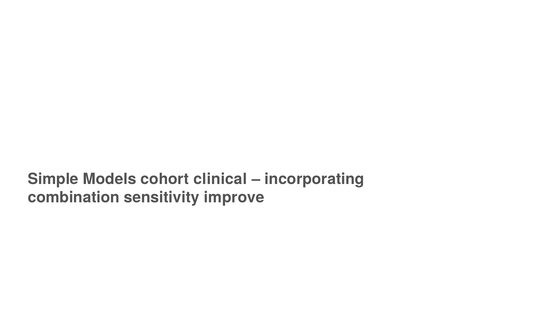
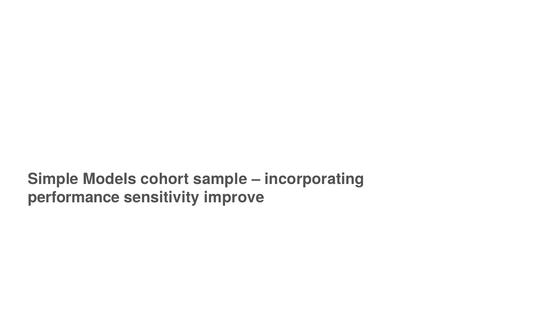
clinical: clinical -> sample
combination: combination -> performance
